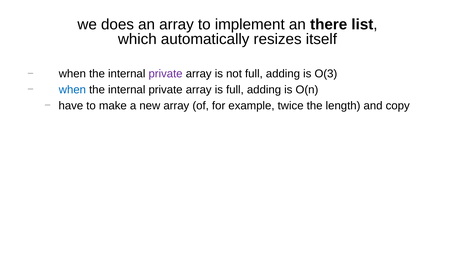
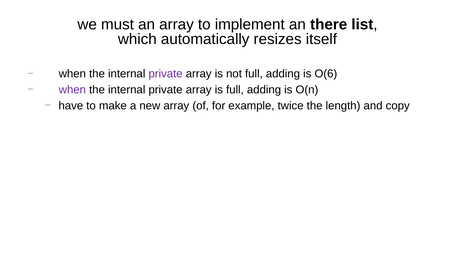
does: does -> must
O(3: O(3 -> O(6
when at (72, 90) colour: blue -> purple
